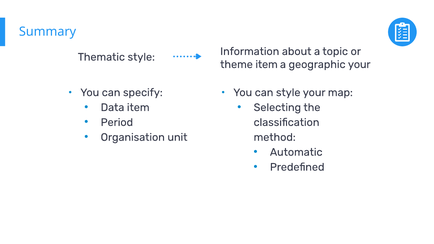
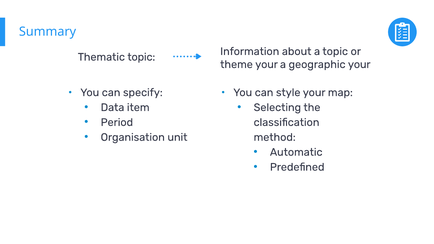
Thematic style: style -> topic
theme item: item -> your
